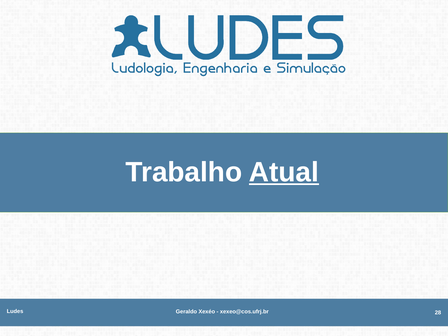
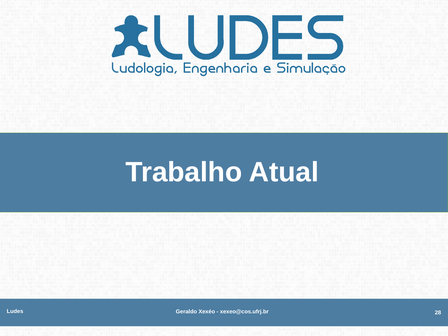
Atual underline: present -> none
